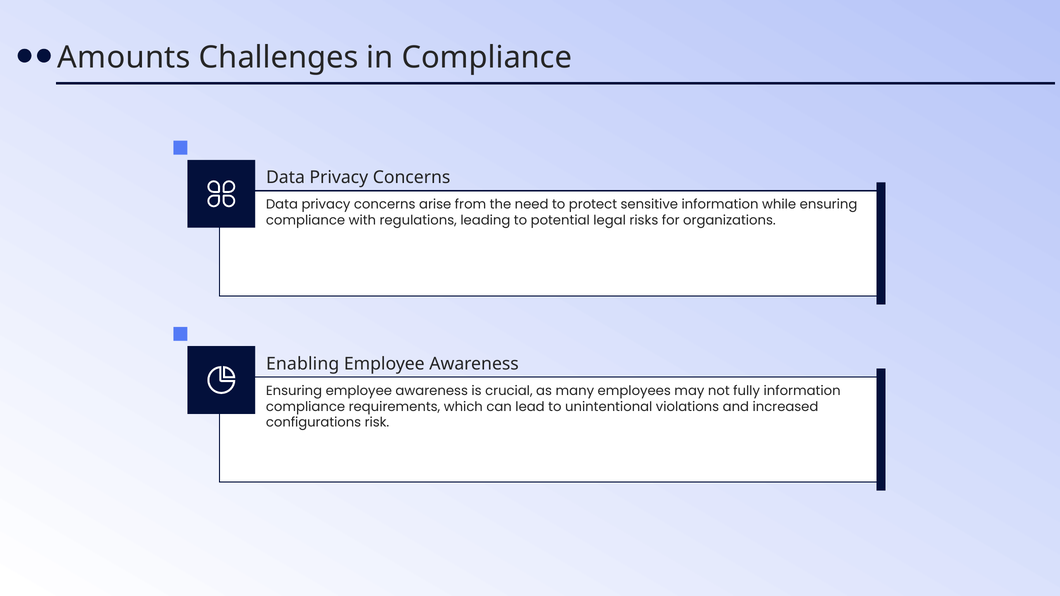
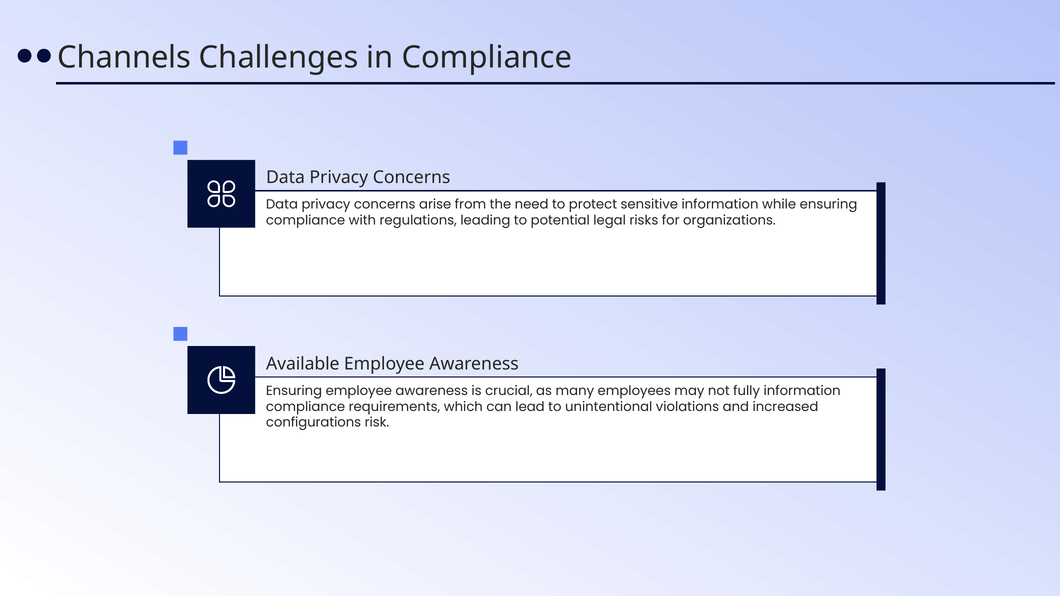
Amounts: Amounts -> Channels
Enabling: Enabling -> Available
